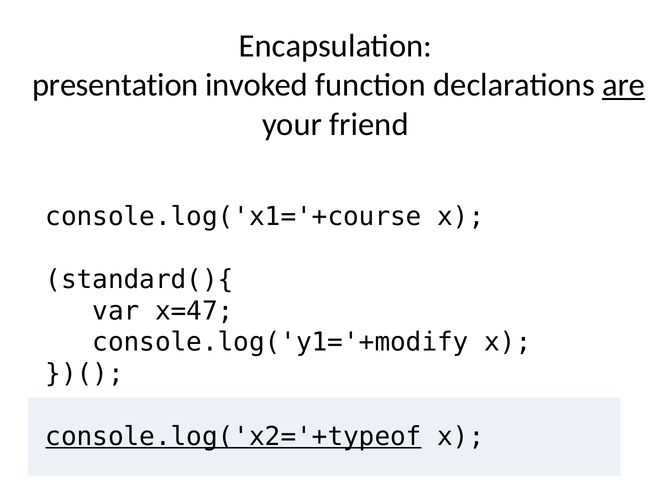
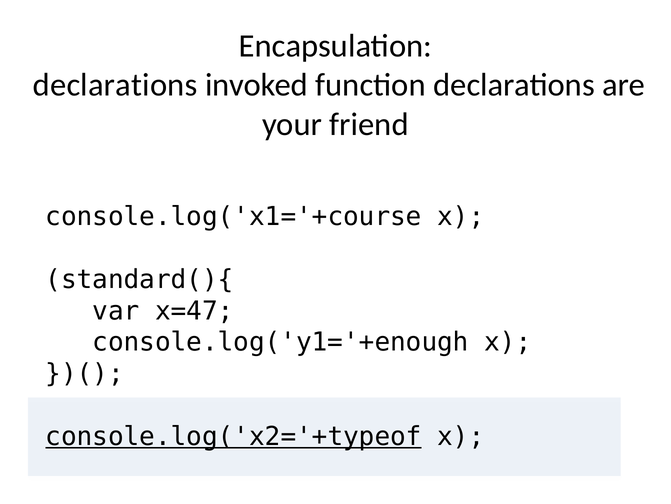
presentation at (115, 85): presentation -> declarations
are underline: present -> none
console.log('y1='+modify: console.log('y1='+modify -> console.log('y1='+enough
